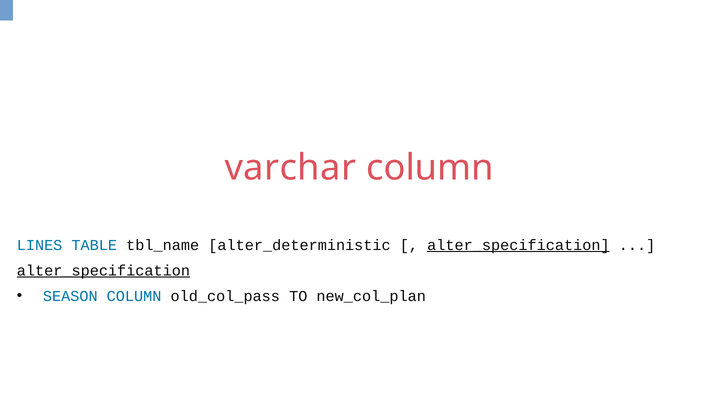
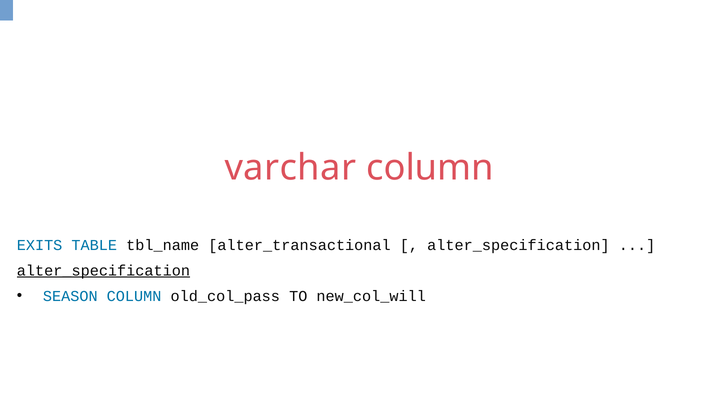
LINES: LINES -> EXITS
alter_deterministic: alter_deterministic -> alter_transactional
alter_specification at (518, 245) underline: present -> none
new_col_plan: new_col_plan -> new_col_will
